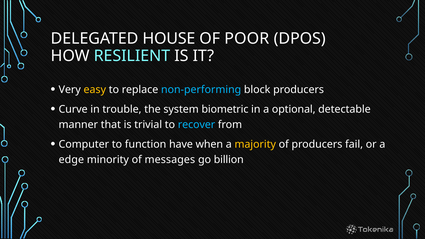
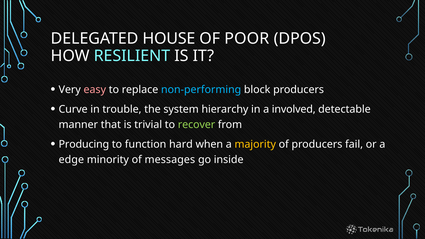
easy colour: yellow -> pink
biometric: biometric -> hierarchy
optional: optional -> involved
recover colour: light blue -> light green
Computer: Computer -> Producing
have: have -> hard
billion: billion -> inside
